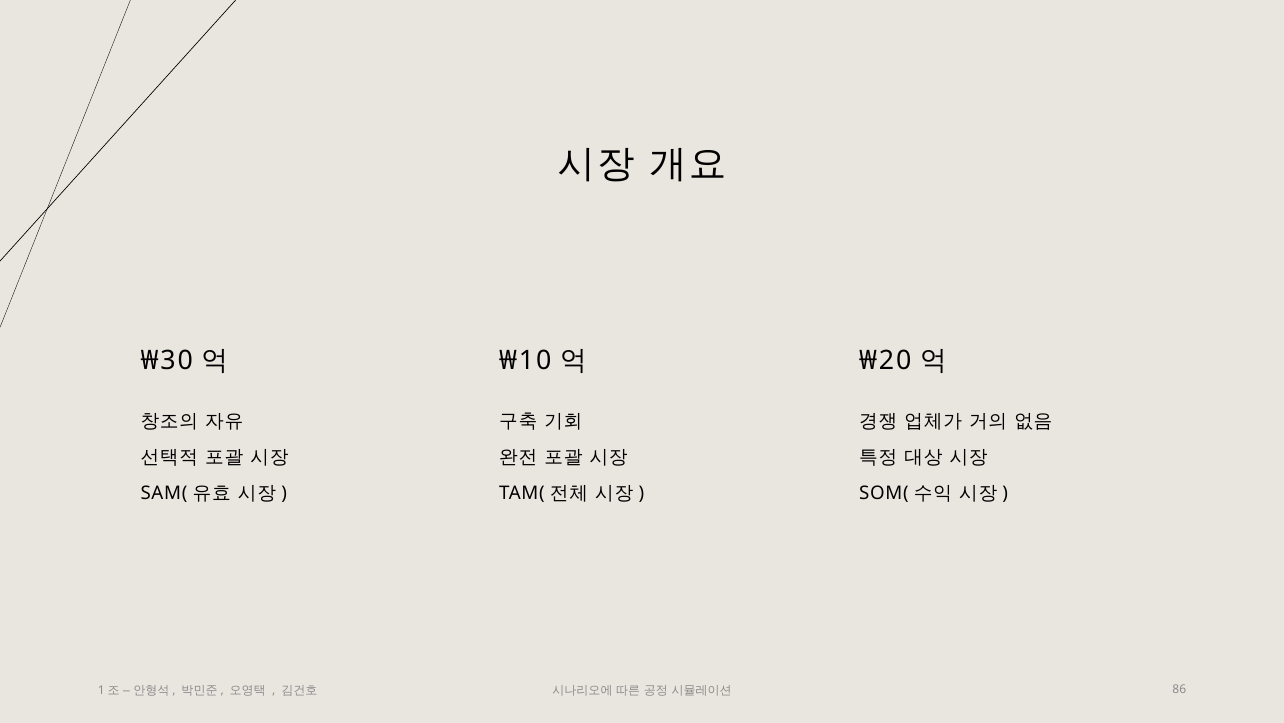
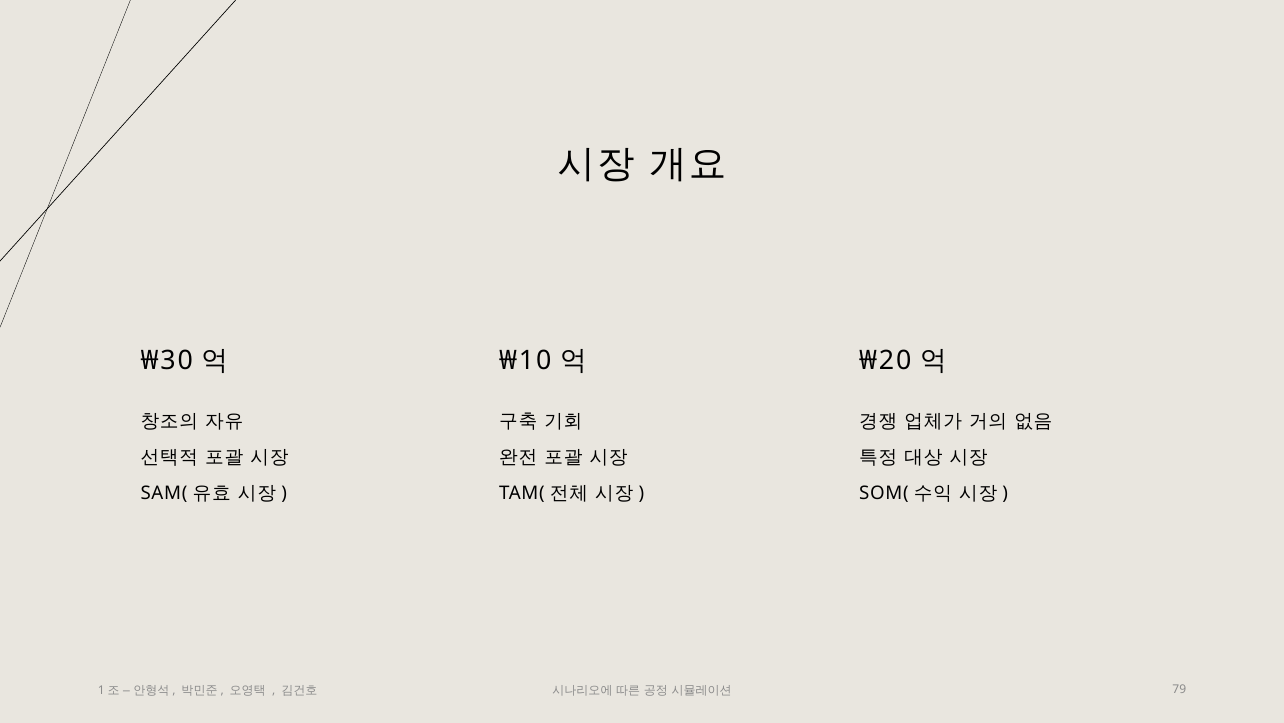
86: 86 -> 79
